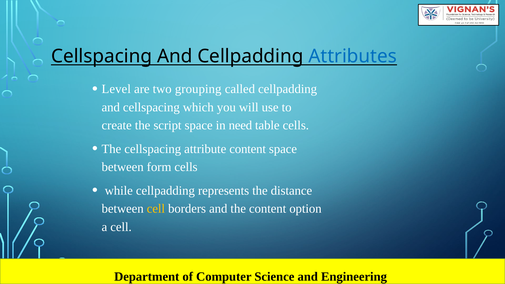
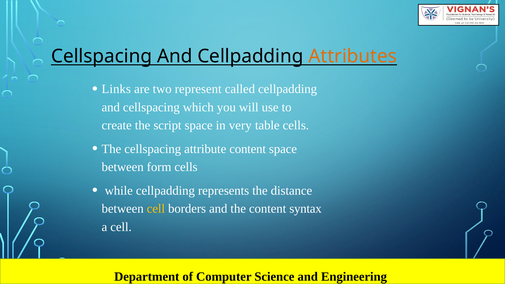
Attributes colour: blue -> orange
Level: Level -> Links
grouping: grouping -> represent
need: need -> very
option: option -> syntax
